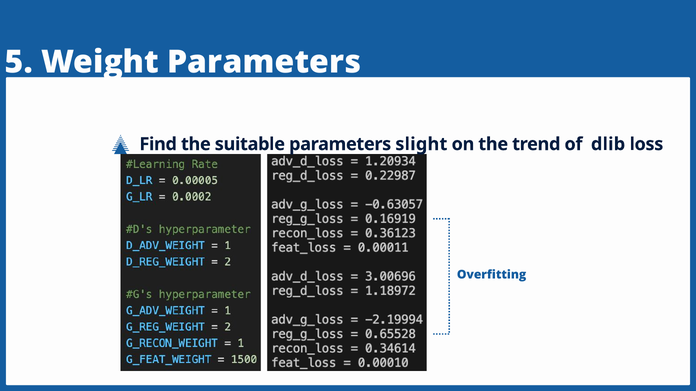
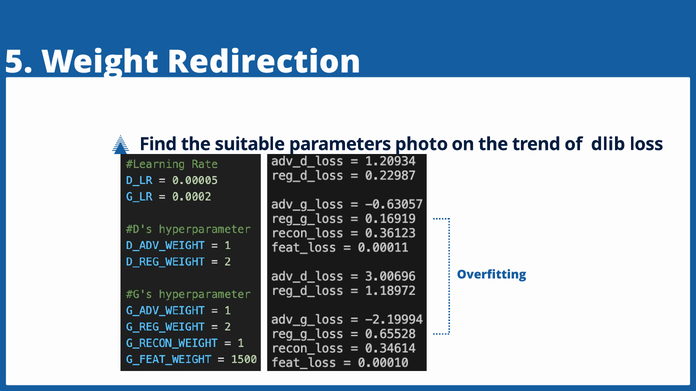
Weight Parameters: Parameters -> Redirection
slight: slight -> photo
